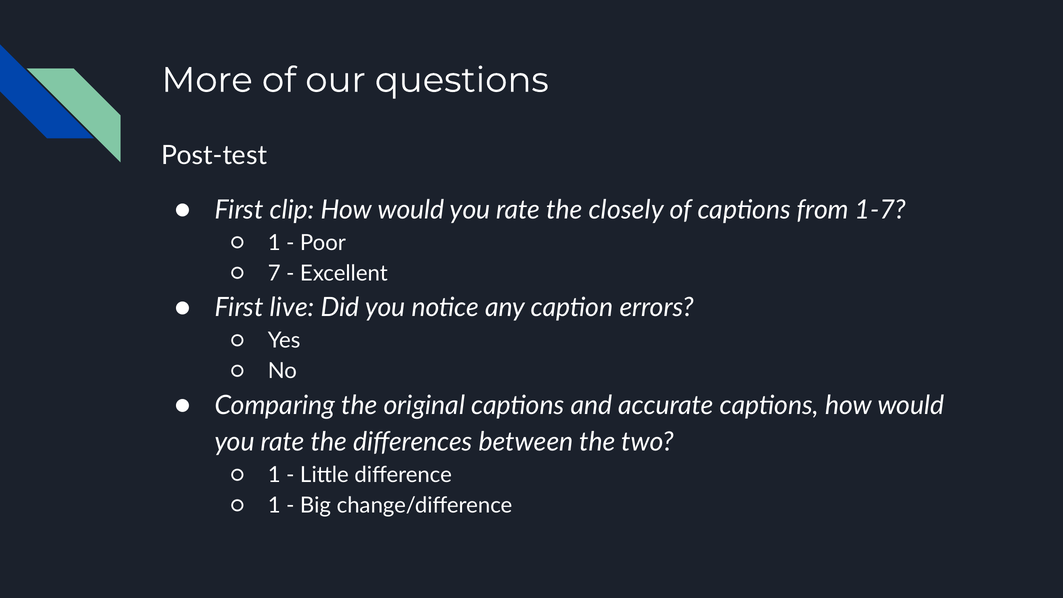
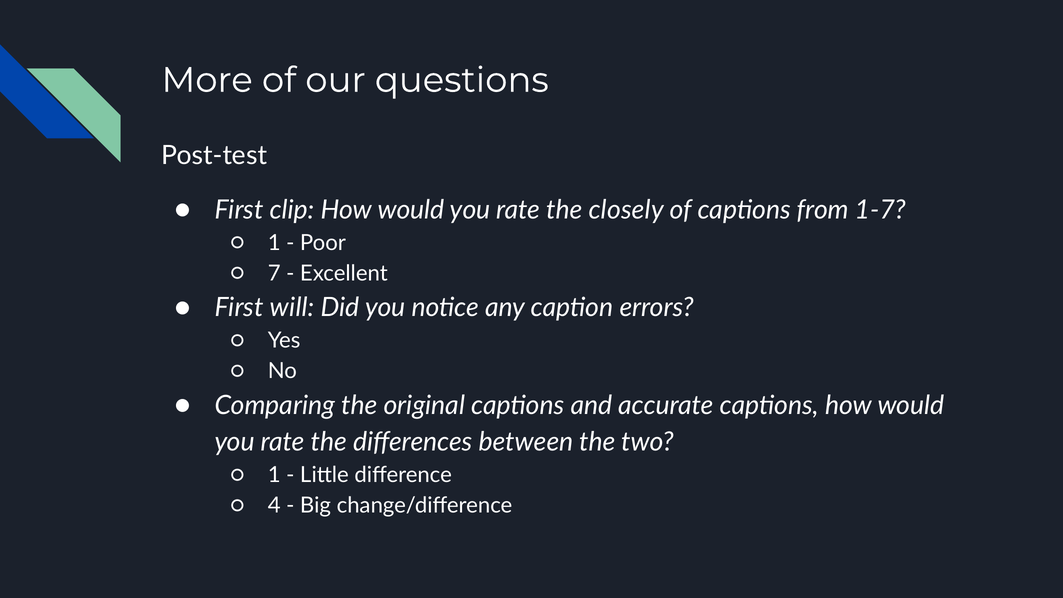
live: live -> will
1 at (274, 506): 1 -> 4
